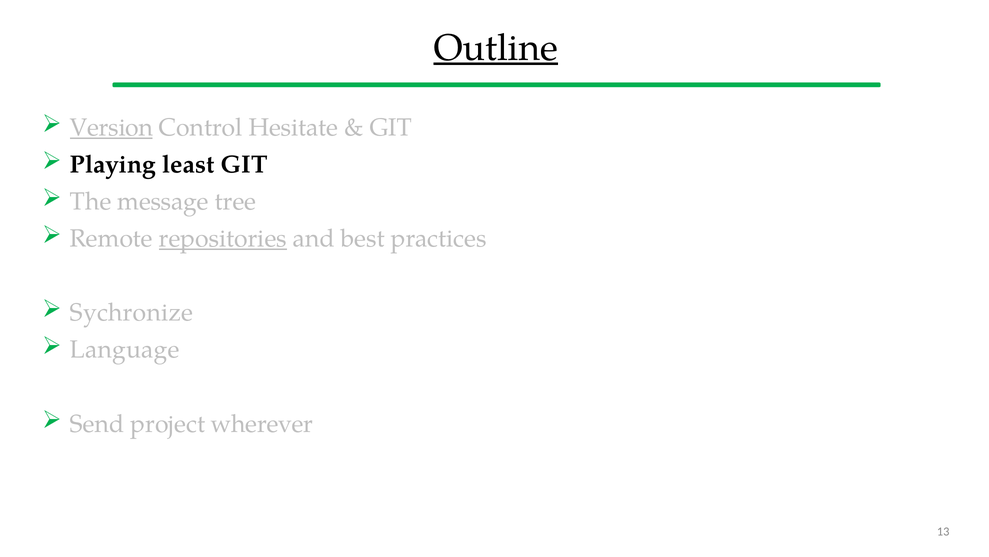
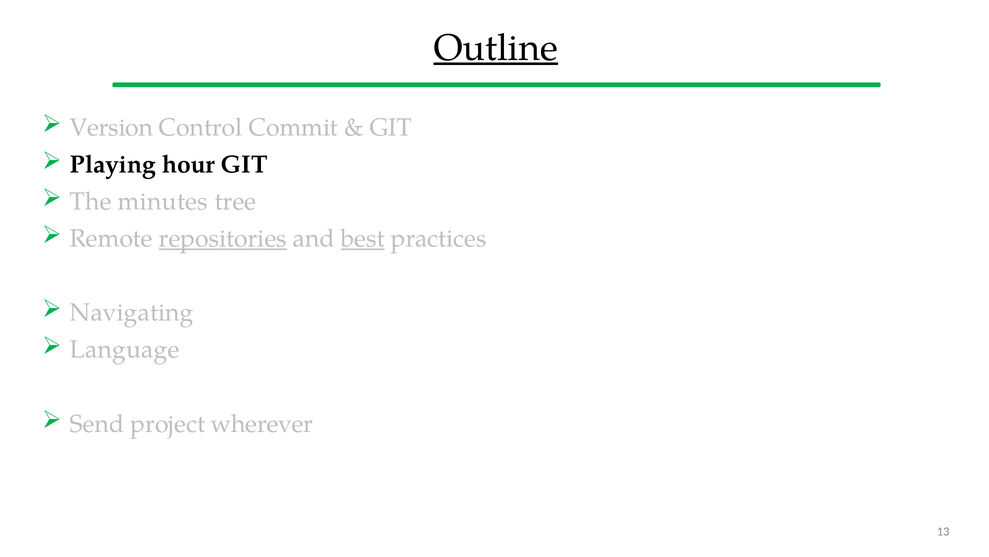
Version underline: present -> none
Hesitate: Hesitate -> Commit
least: least -> hour
message: message -> minutes
best underline: none -> present
Sychronize: Sychronize -> Navigating
